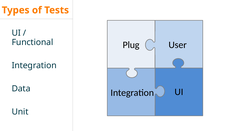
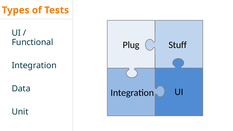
User: User -> Stuff
